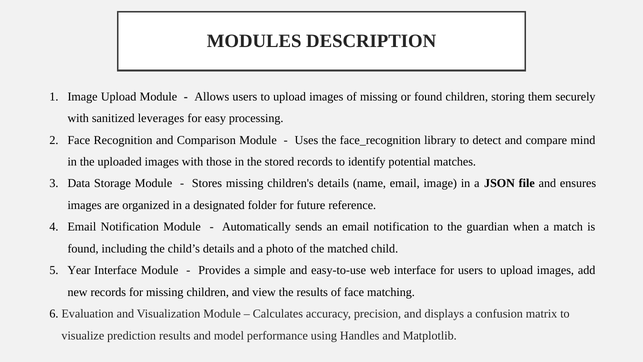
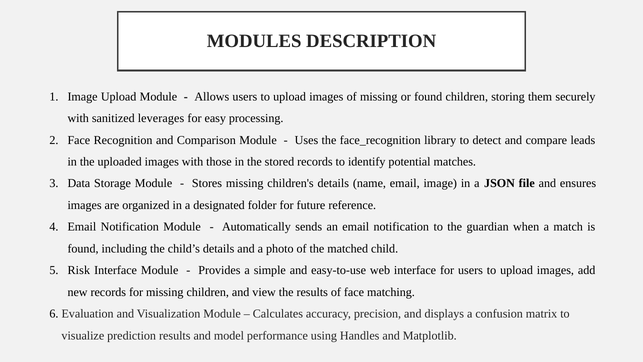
mind: mind -> leads
Year: Year -> Risk
